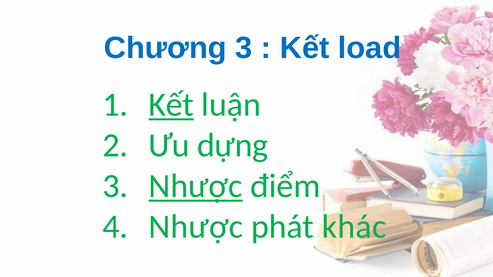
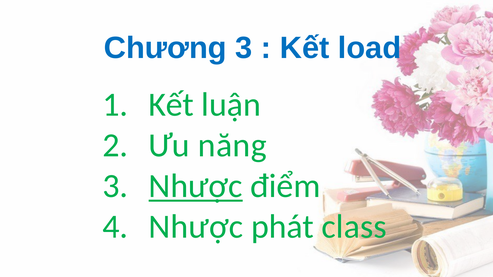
Kết at (171, 105) underline: present -> none
dựng: dựng -> năng
khác: khác -> class
